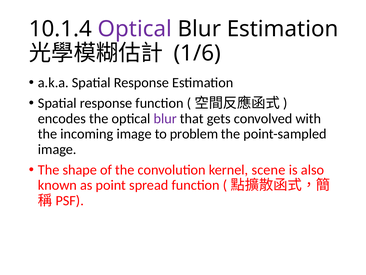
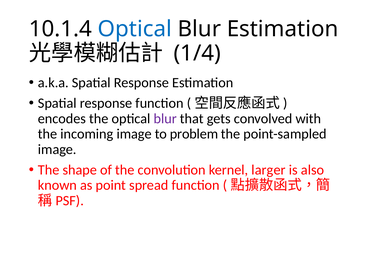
Optical at (135, 29) colour: purple -> blue
1/6: 1/6 -> 1/4
scene: scene -> larger
